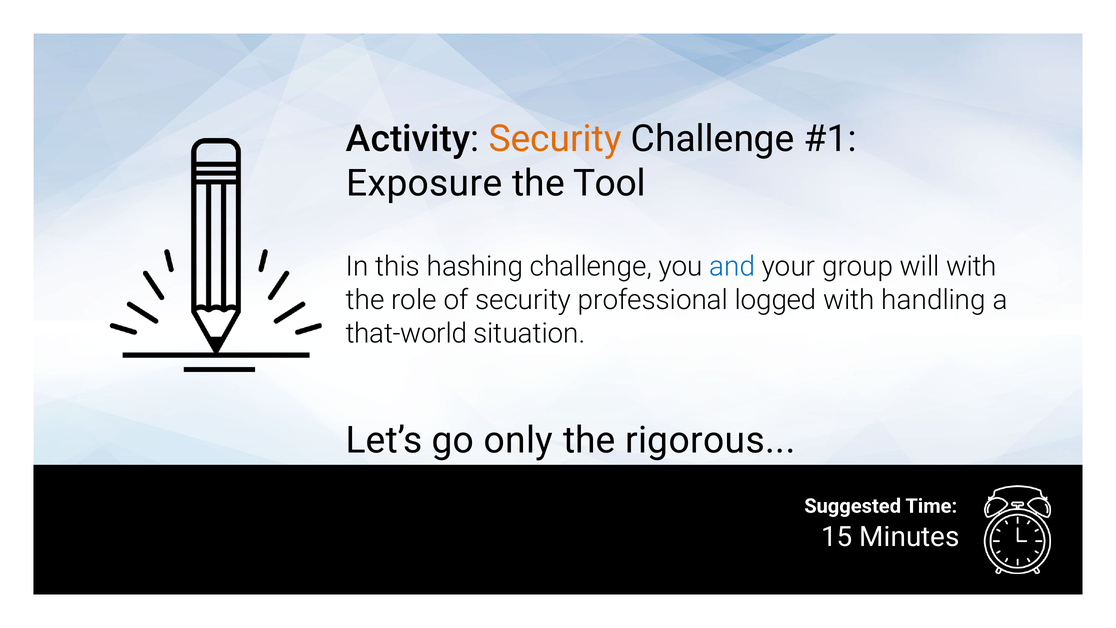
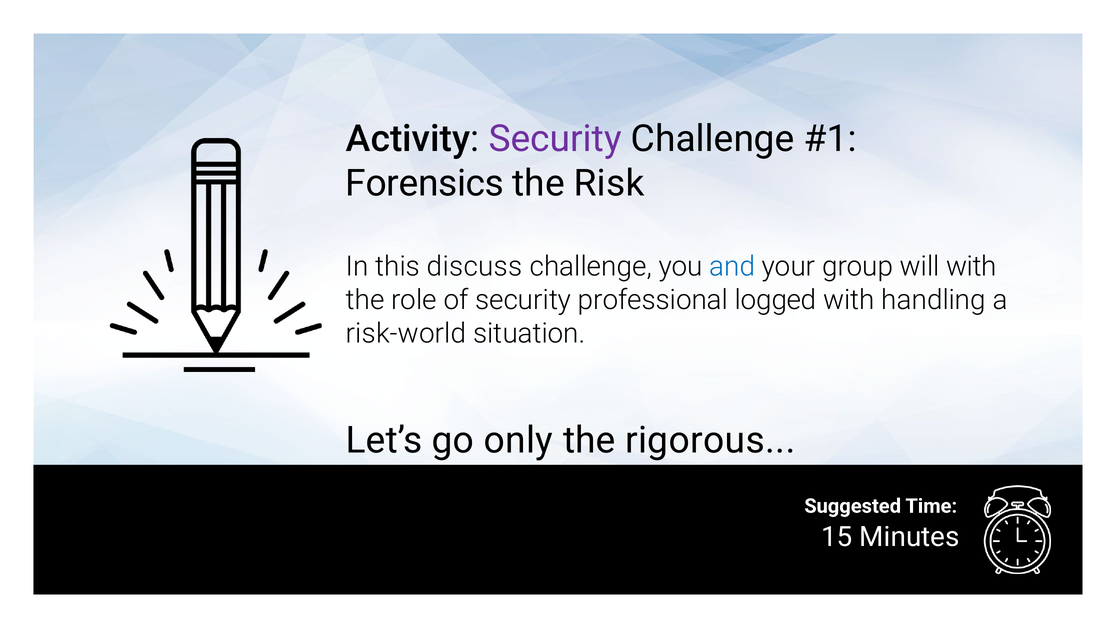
Security at (555, 139) colour: orange -> purple
Exposure: Exposure -> Forensics
Tool: Tool -> Risk
hashing: hashing -> discuss
that-world: that-world -> risk-world
